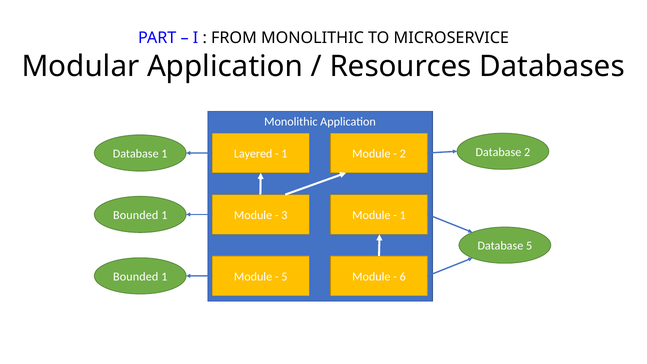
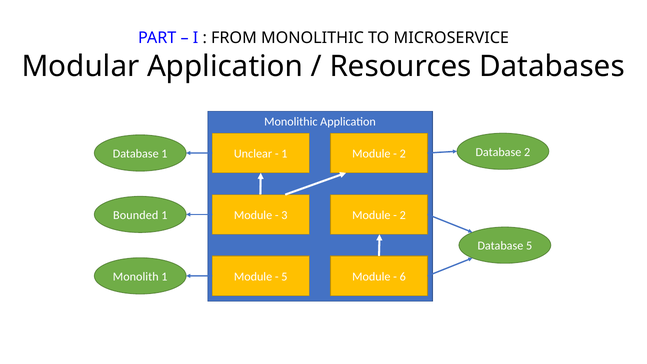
Layered: Layered -> Unclear
1 at (403, 215): 1 -> 2
Bounded at (136, 277): Bounded -> Monolith
